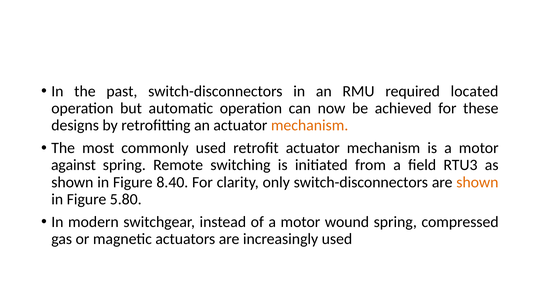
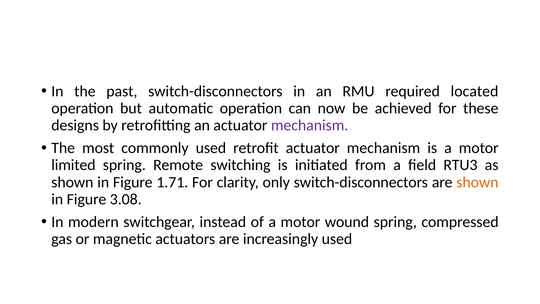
mechanism at (310, 125) colour: orange -> purple
against: against -> limited
8.40: 8.40 -> 1.71
5.80: 5.80 -> 3.08
